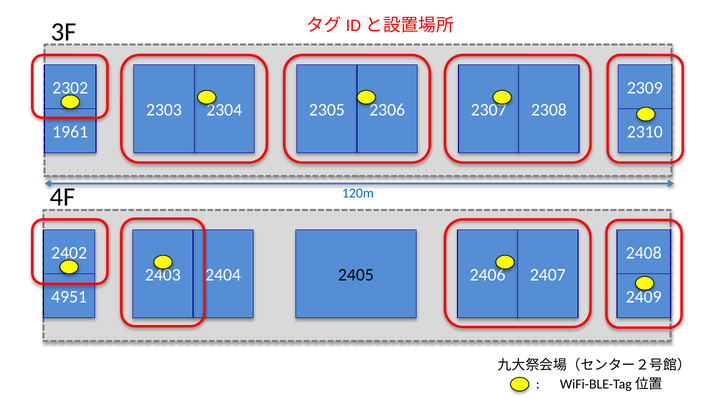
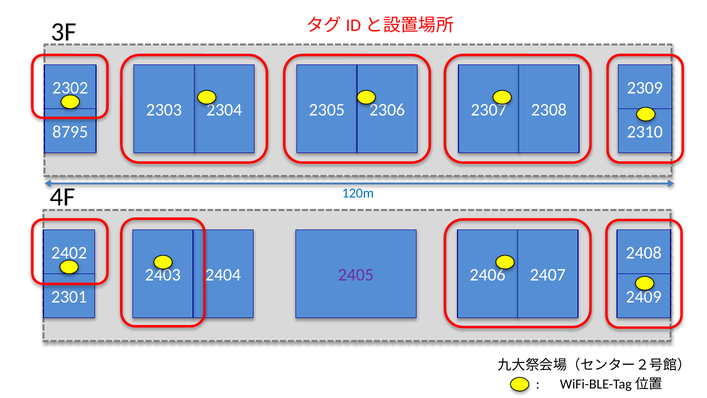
1961: 1961 -> 8795
2405 colour: black -> purple
4951: 4951 -> 2301
